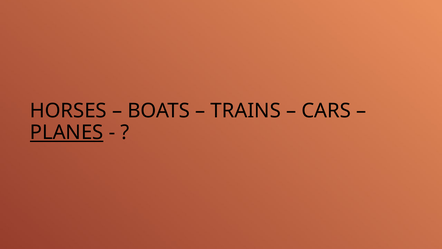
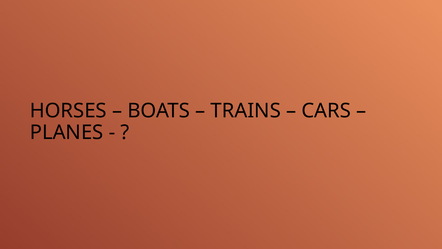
PLANES underline: present -> none
